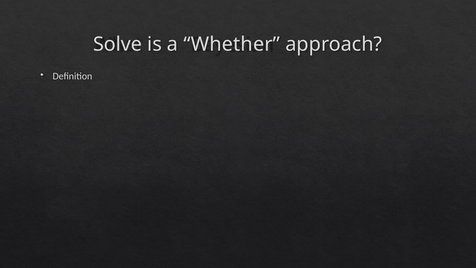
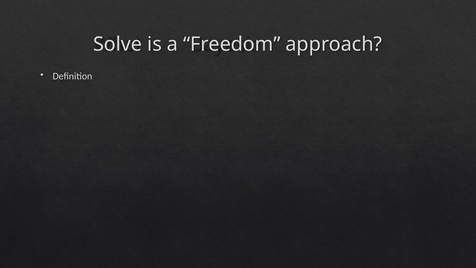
Whether: Whether -> Freedom
